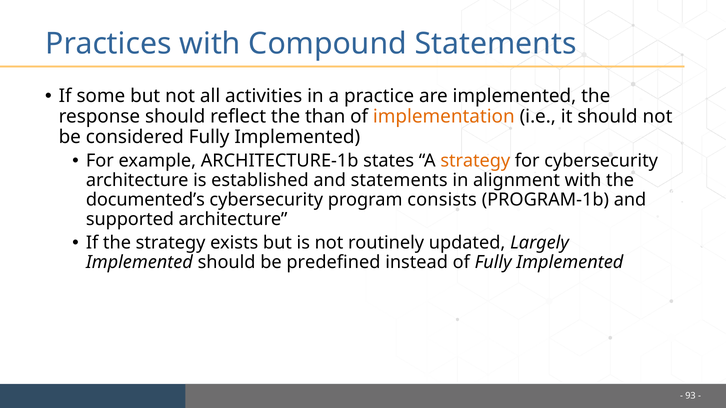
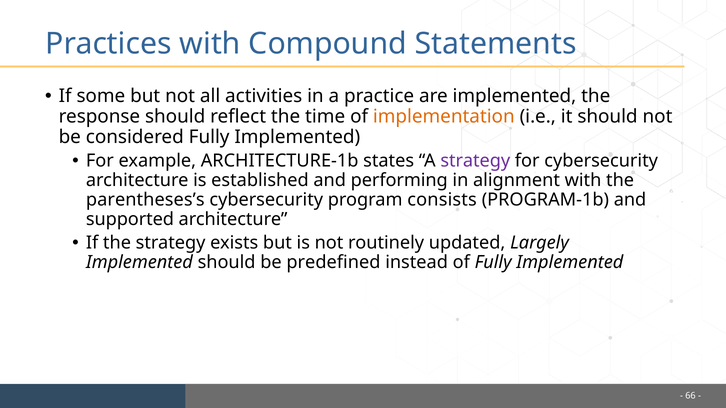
than: than -> time
strategy at (475, 161) colour: orange -> purple
and statements: statements -> performing
documented’s: documented’s -> parentheses’s
93: 93 -> 66
